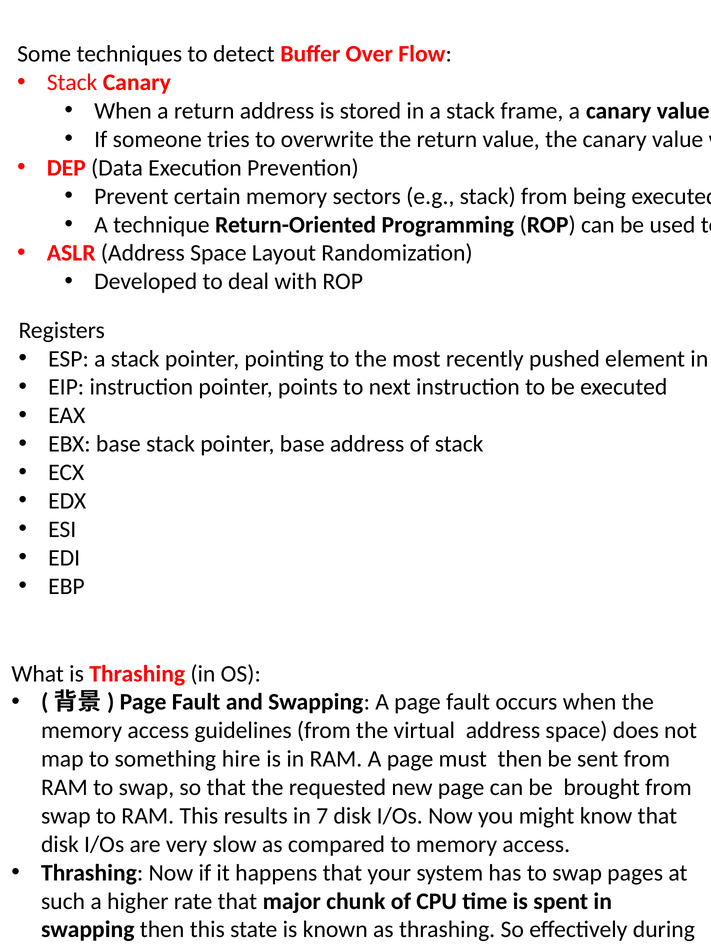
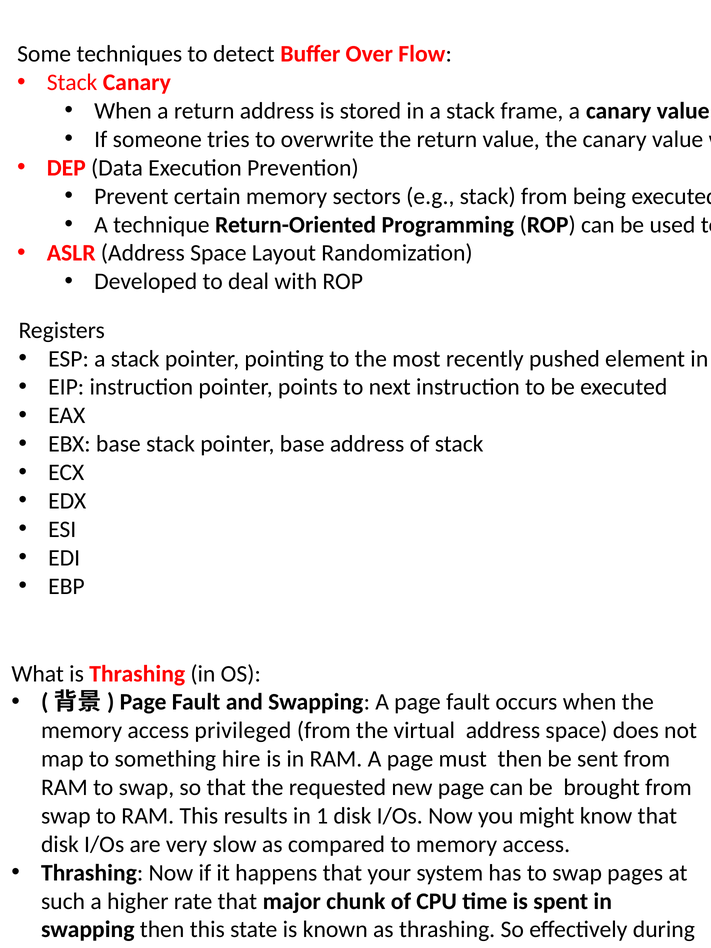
guidelines: guidelines -> privileged
7: 7 -> 1
